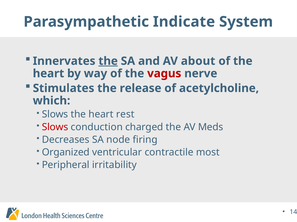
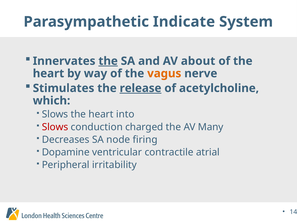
vagus colour: red -> orange
release underline: none -> present
rest: rest -> into
Meds: Meds -> Many
Organized: Organized -> Dopamine
most: most -> atrial
